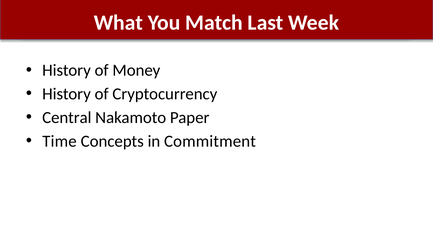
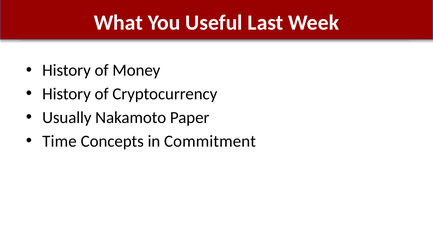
Match: Match -> Useful
Central: Central -> Usually
